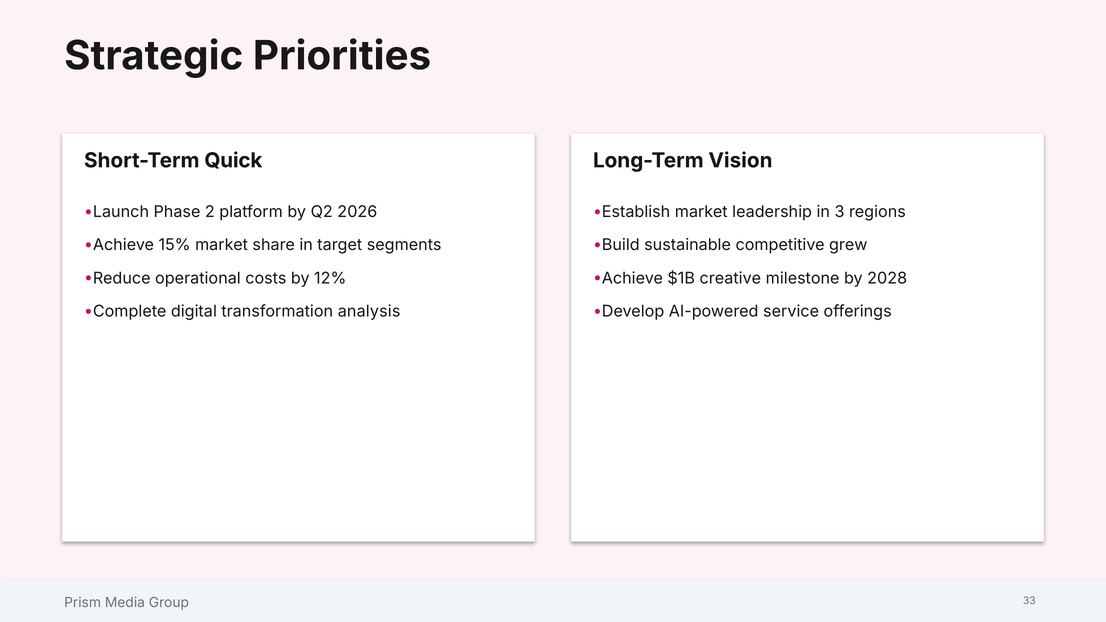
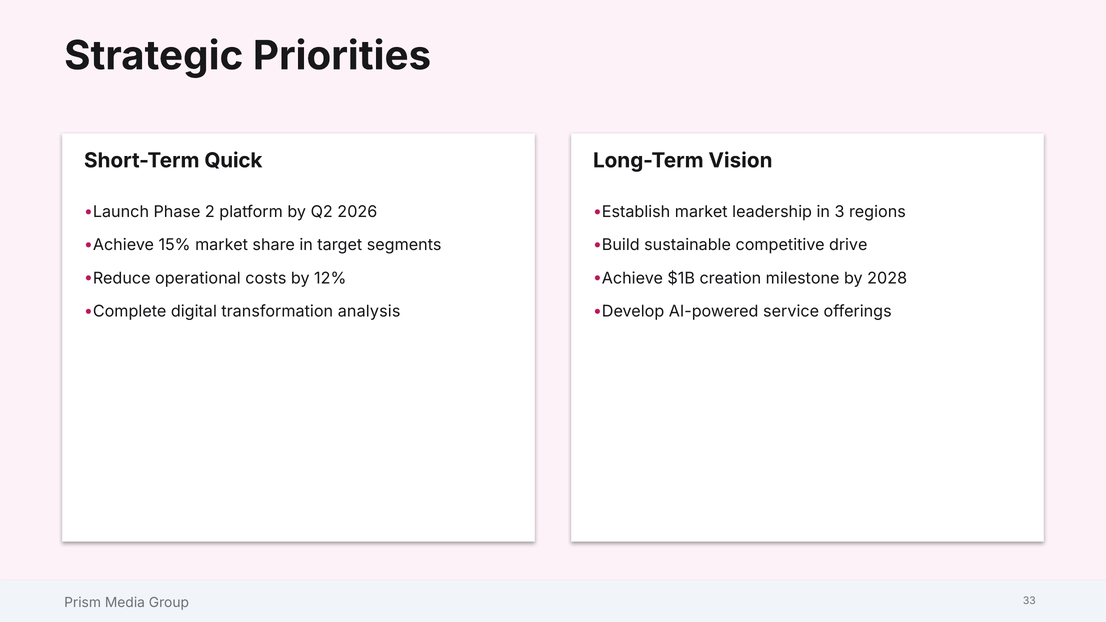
grew: grew -> drive
creative: creative -> creation
